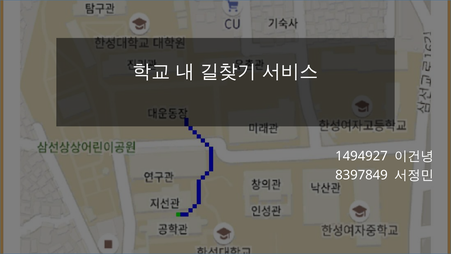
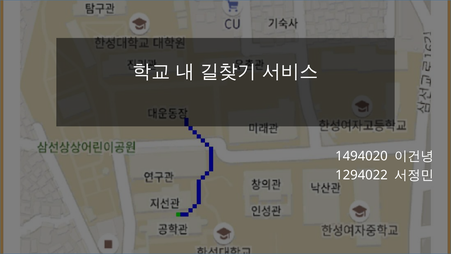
1494927: 1494927 -> 1494020
8397849: 8397849 -> 1294022
